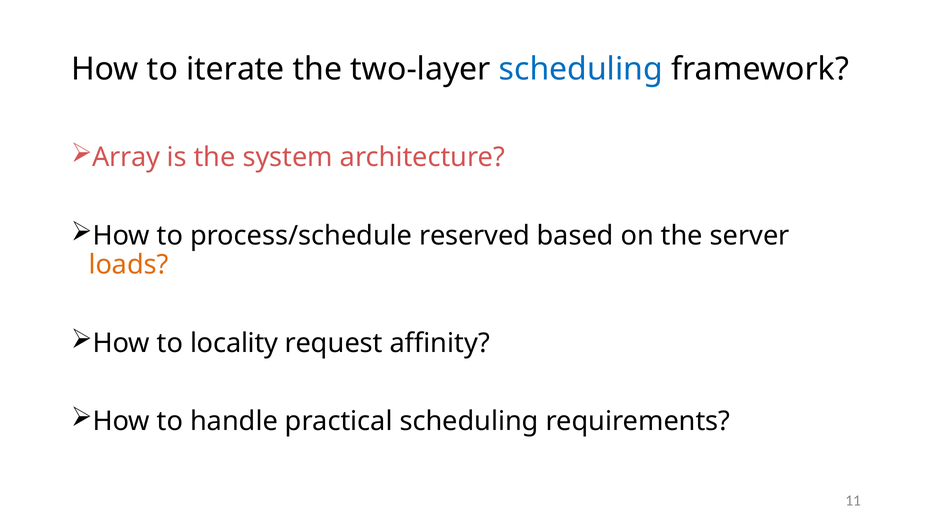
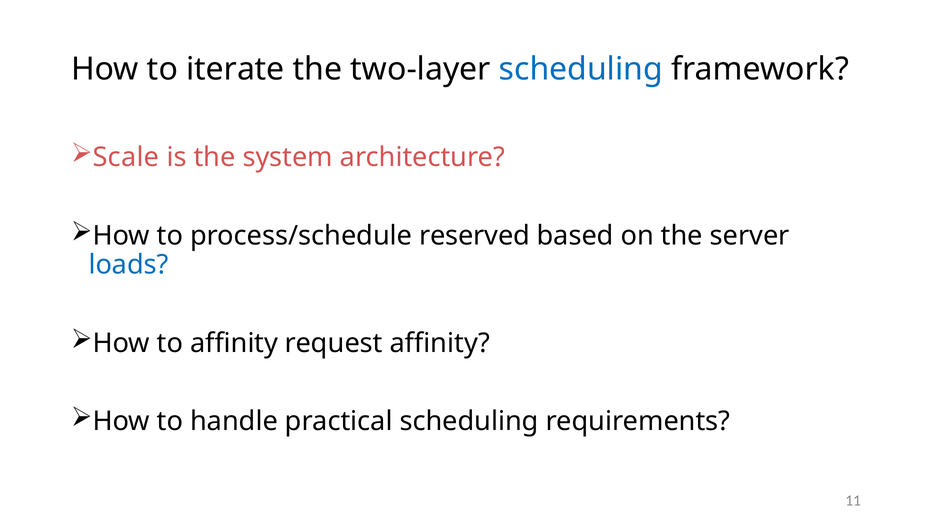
Array: Array -> Scale
loads colour: orange -> blue
to locality: locality -> affinity
